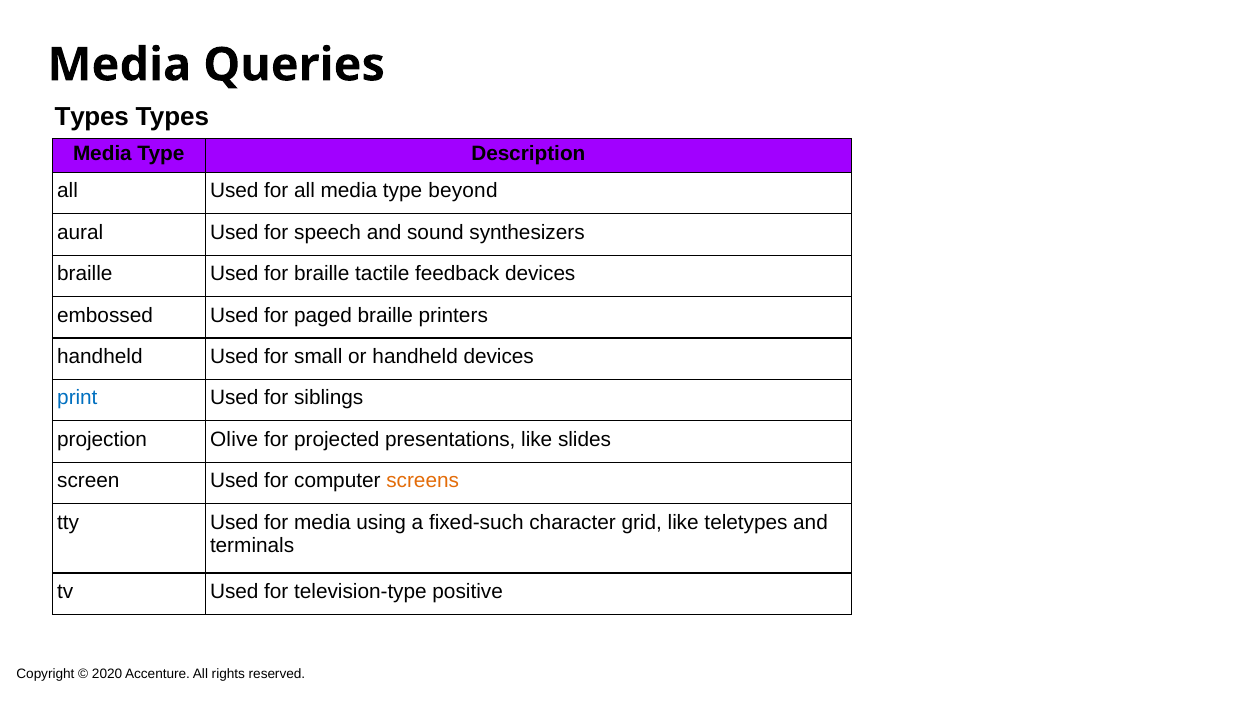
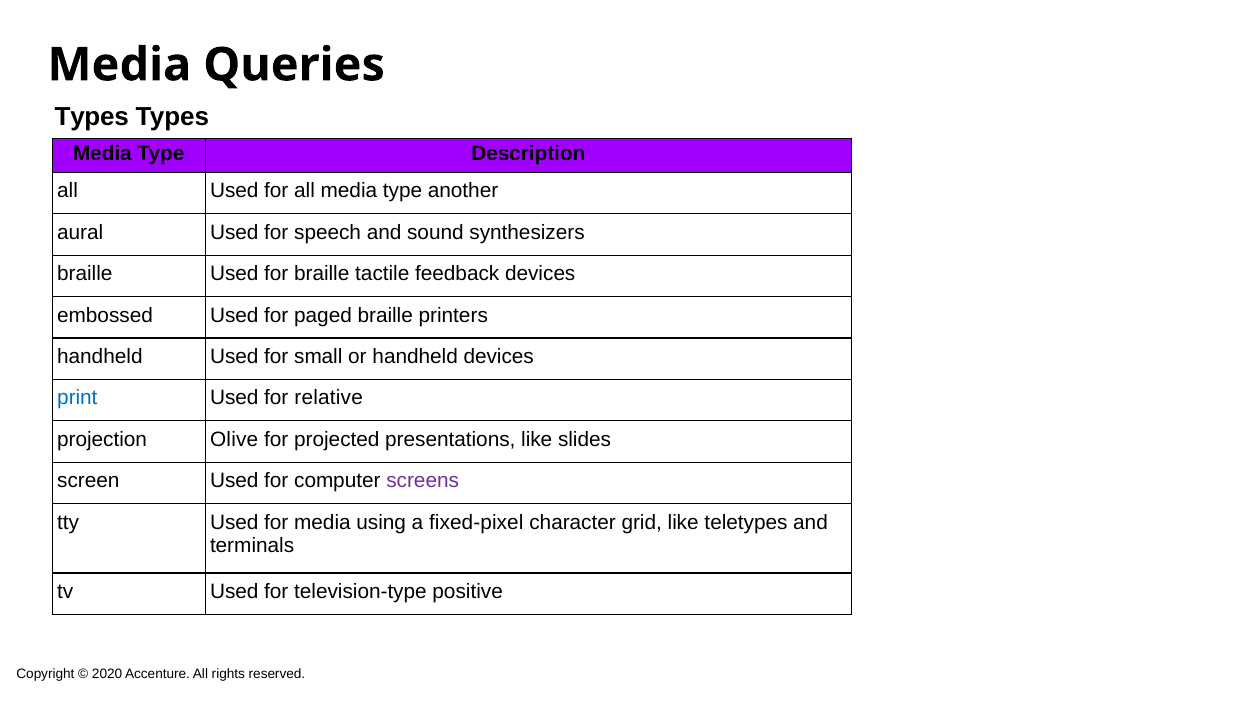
beyond: beyond -> another
siblings: siblings -> relative
screens colour: orange -> purple
fixed-such: fixed-such -> fixed-pixel
